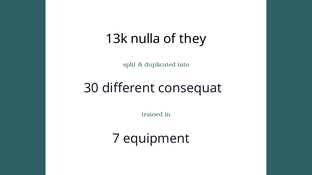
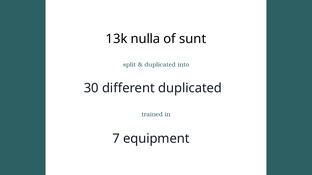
they: they -> sunt
different consequat: consequat -> duplicated
